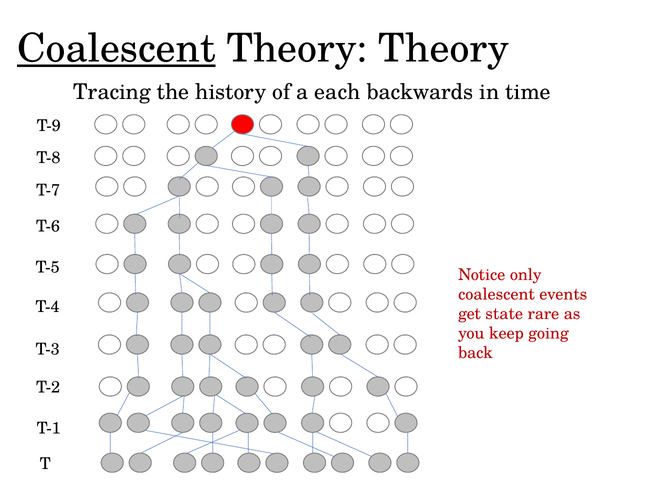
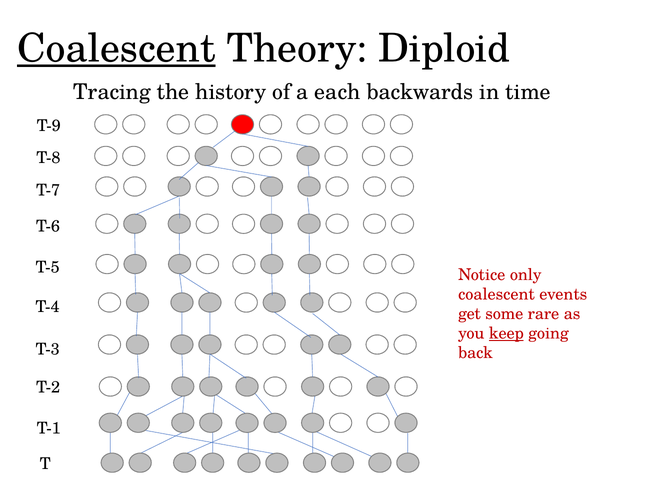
Theory Theory: Theory -> Diploid
state: state -> some
keep underline: none -> present
